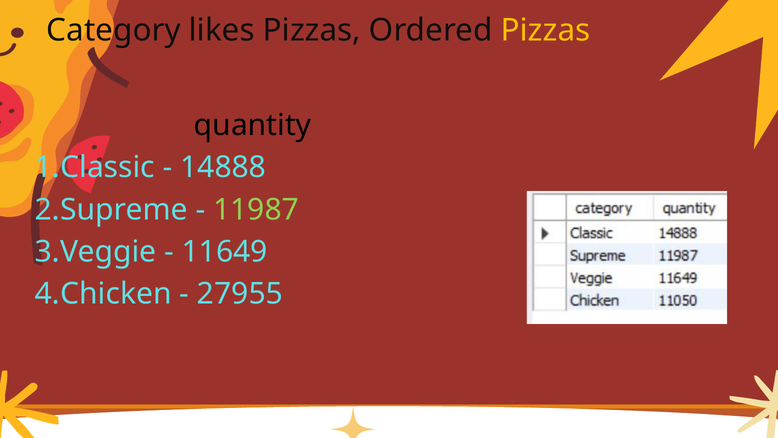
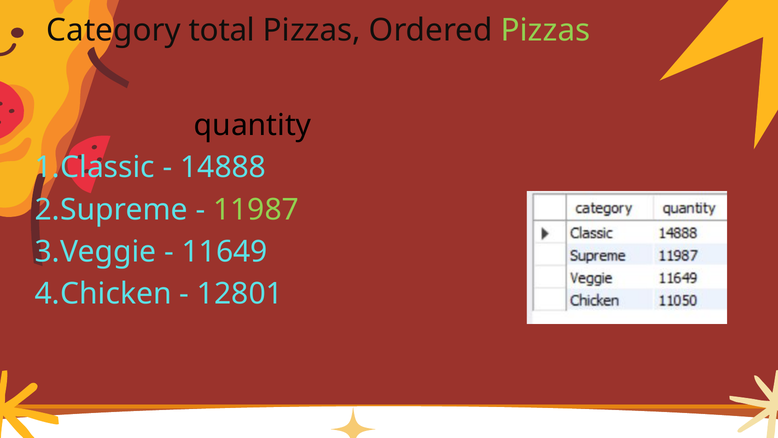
likes: likes -> total
Pizzas at (546, 30) colour: yellow -> light green
27955: 27955 -> 12801
